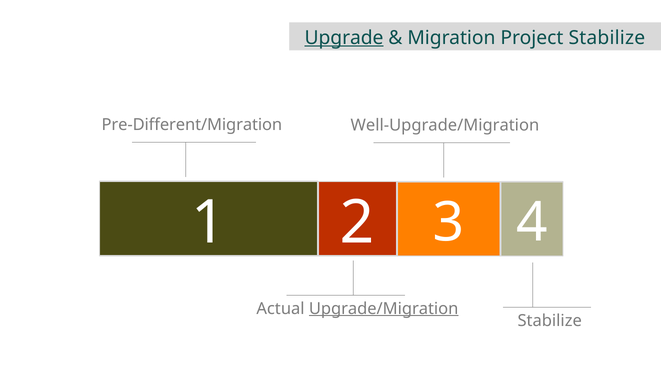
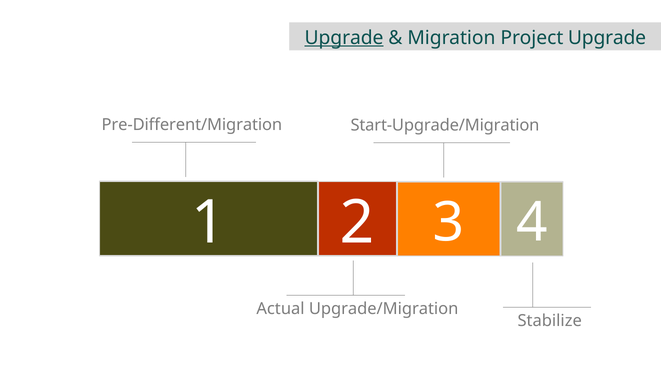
Project Stabilize: Stabilize -> Upgrade
Well-Upgrade/Migration: Well-Upgrade/Migration -> Start-Upgrade/Migration
Upgrade/Migration underline: present -> none
